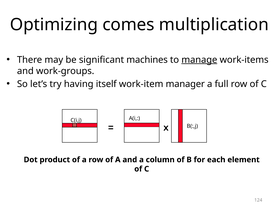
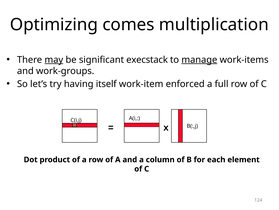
may underline: none -> present
machines: machines -> execstack
manager: manager -> enforced
